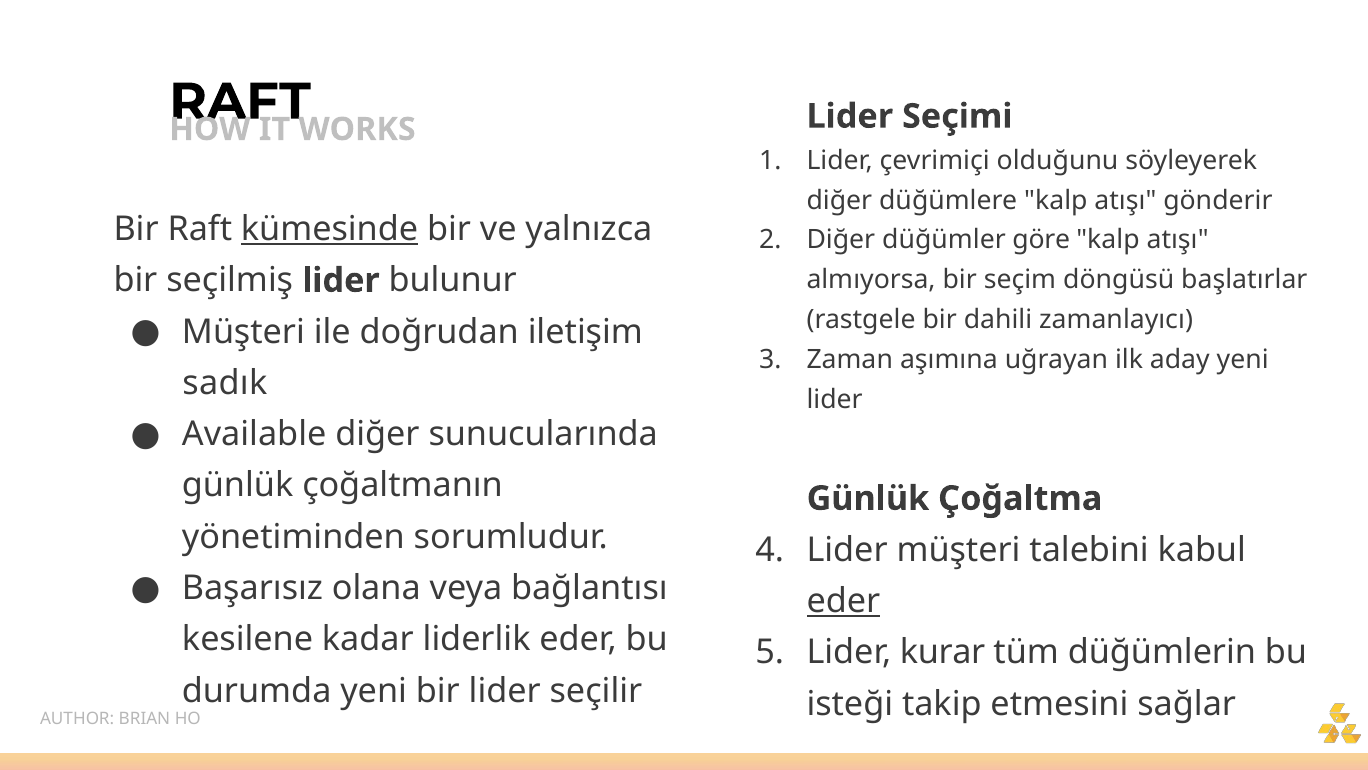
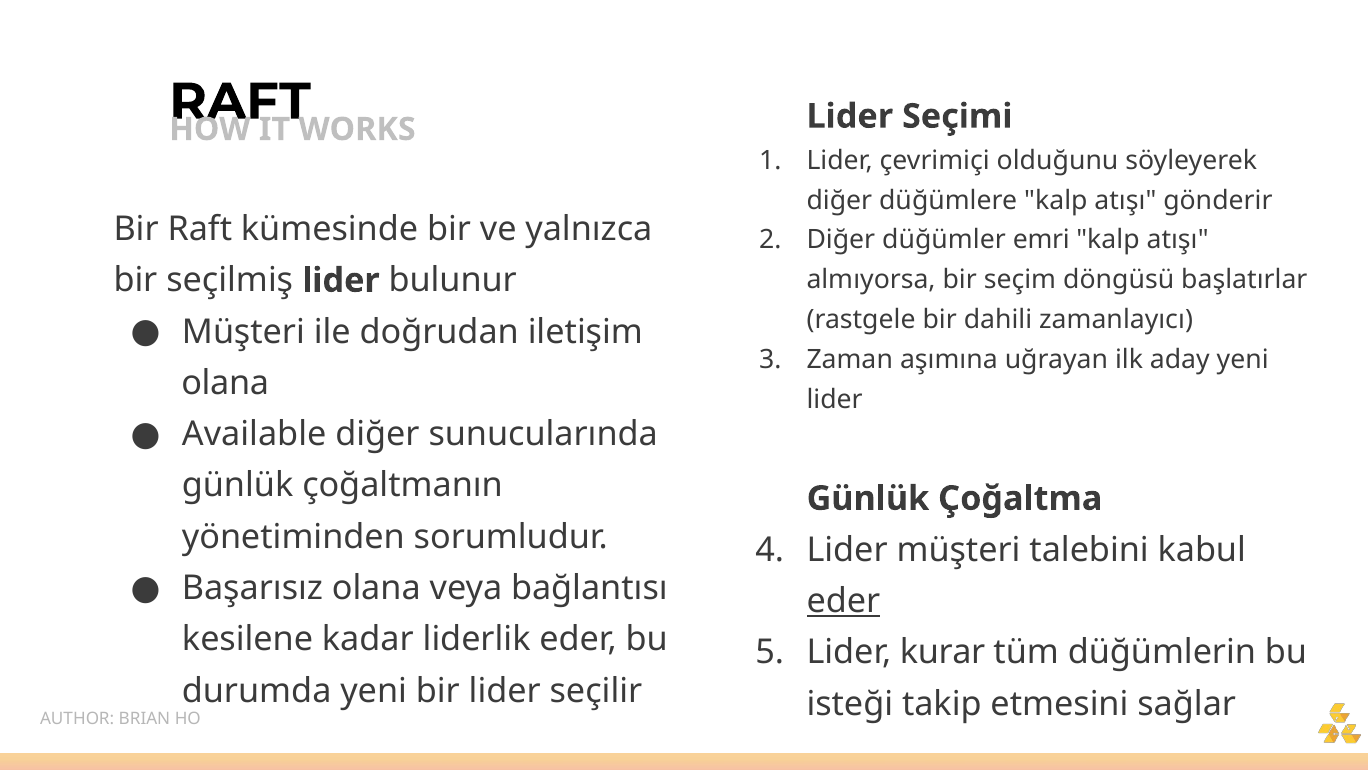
kümesinde underline: present -> none
göre: göre -> emri
sadık at (225, 383): sadık -> olana
